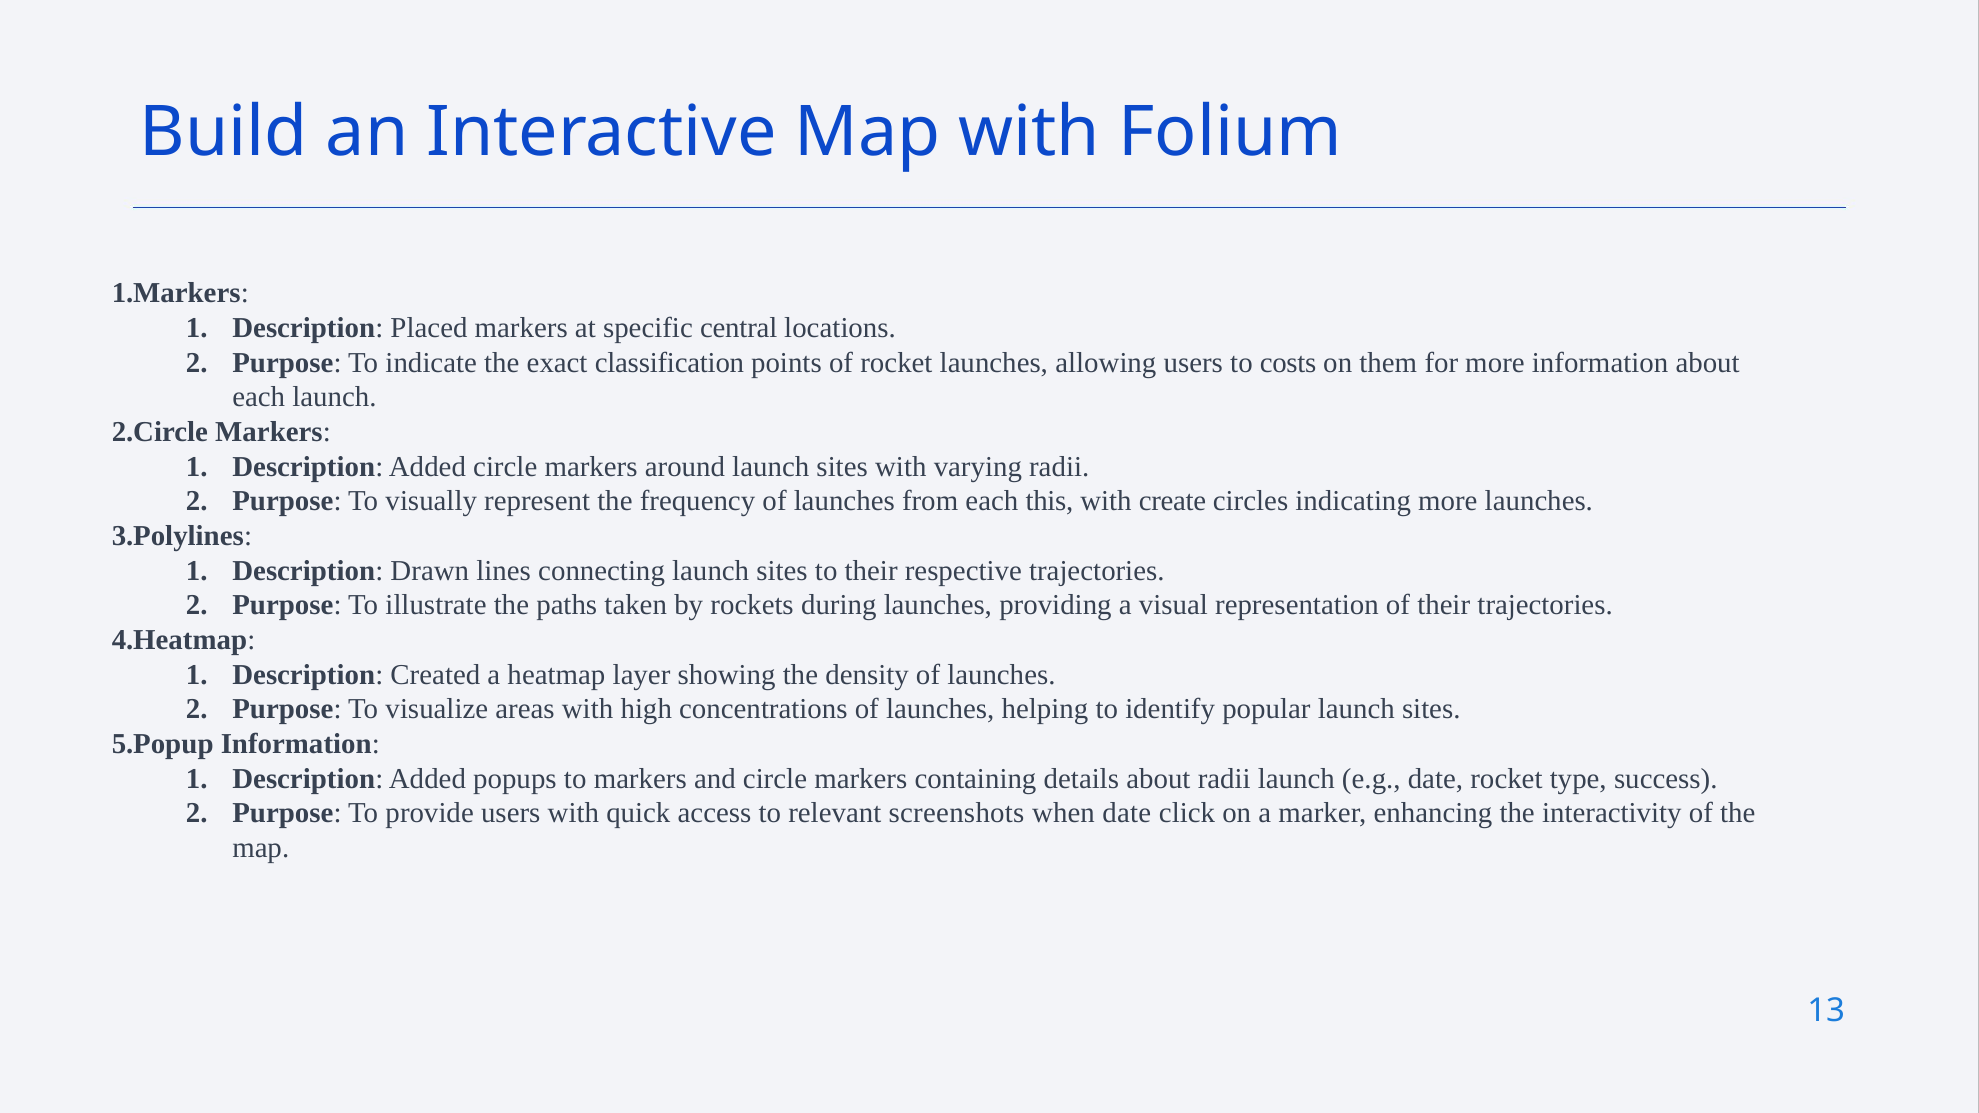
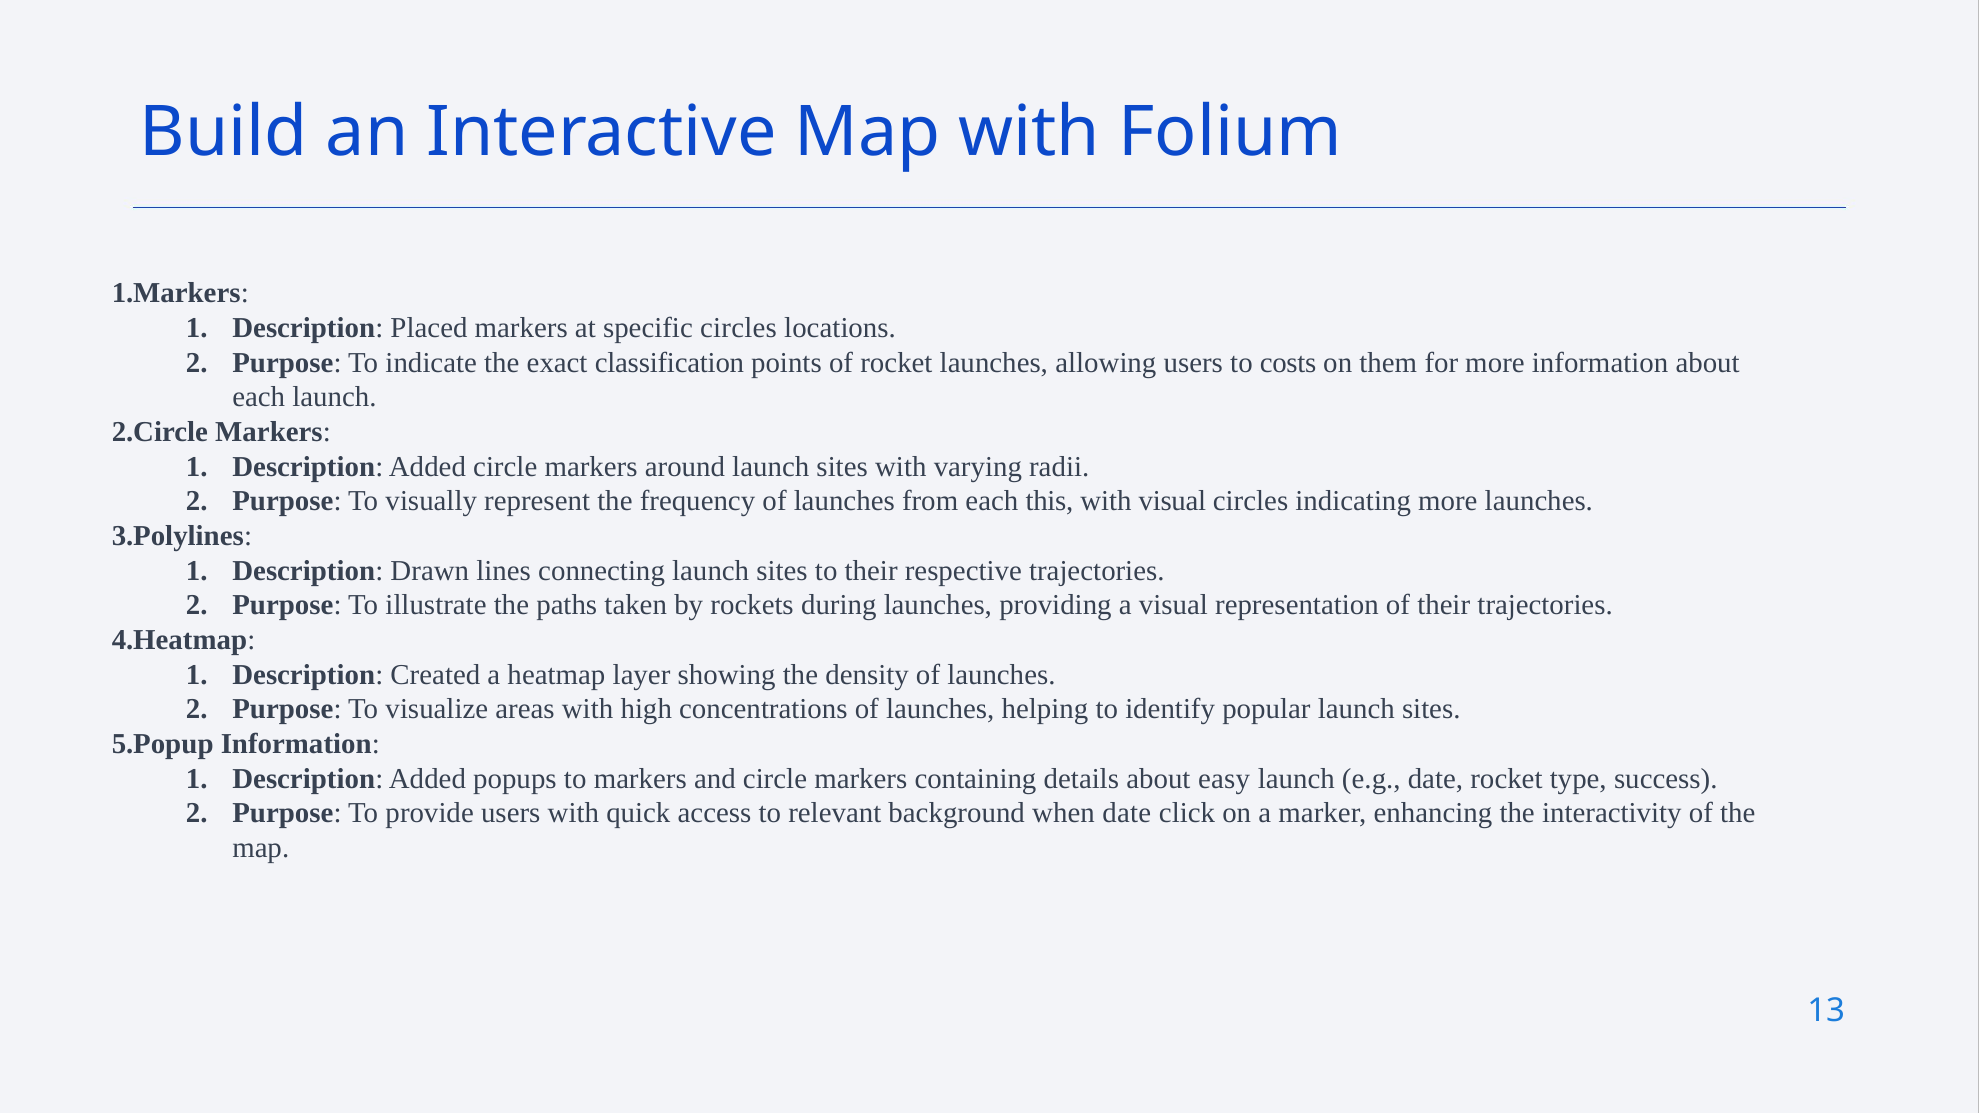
specific central: central -> circles
with create: create -> visual
about radii: radii -> easy
screenshots: screenshots -> background
